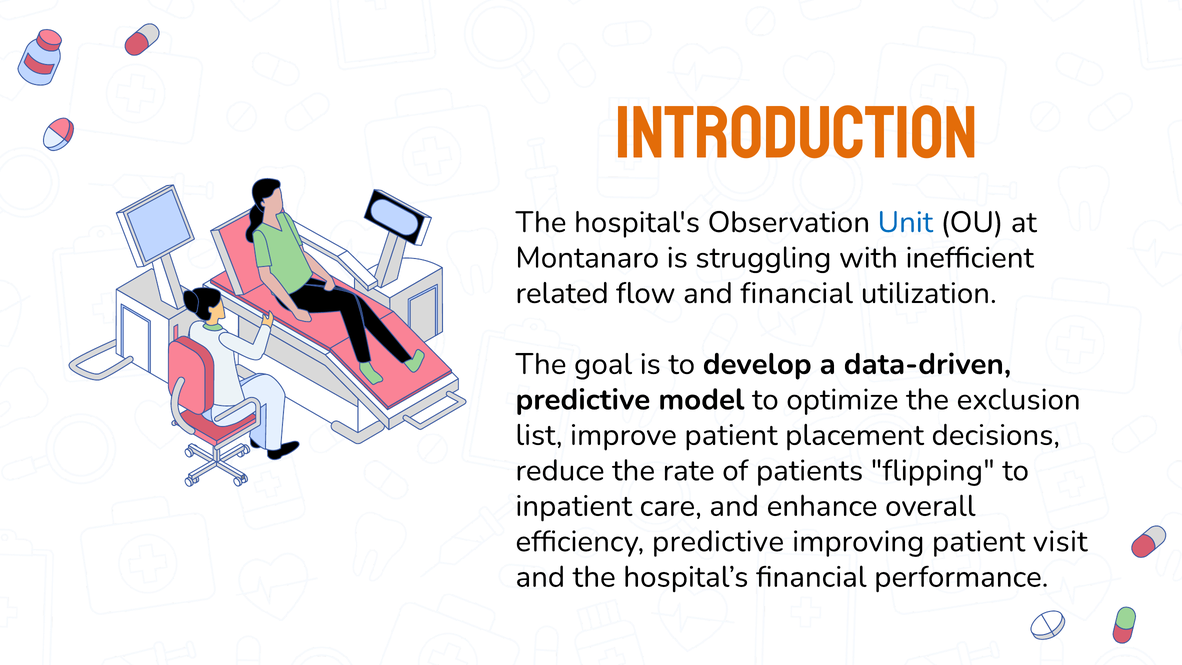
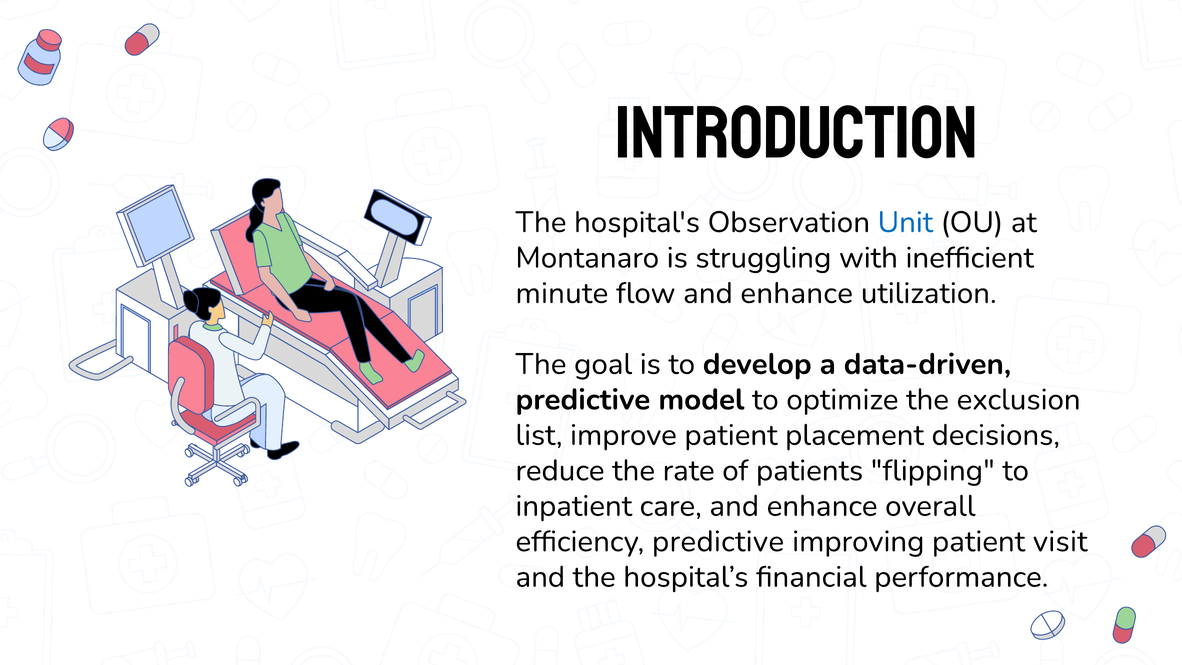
INTRODUCTION colour: orange -> black
related: related -> minute
flow and financial: financial -> enhance
